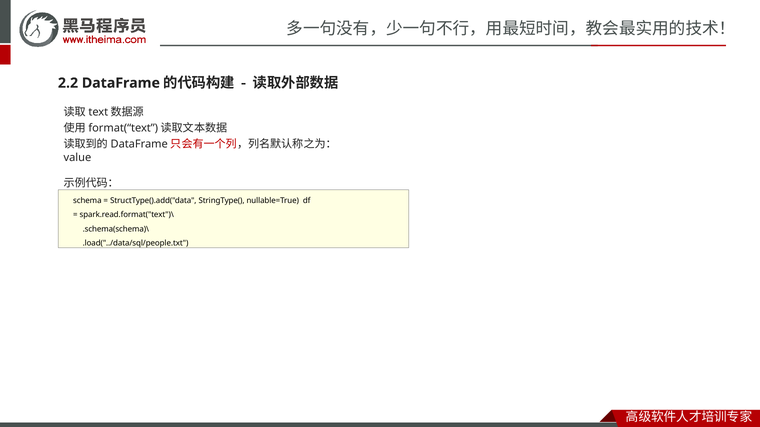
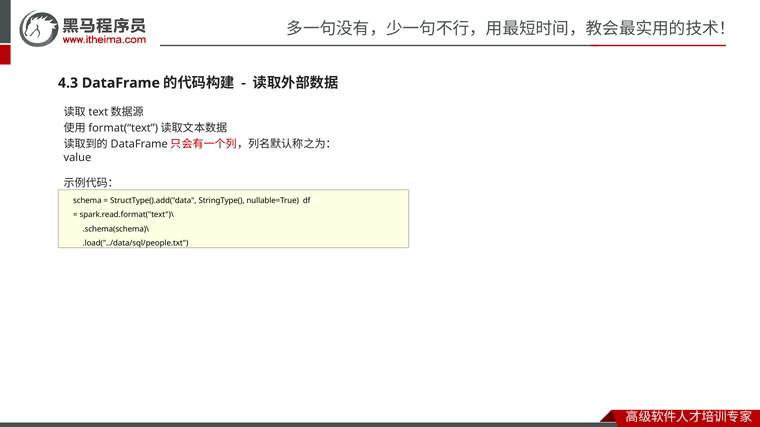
2.2: 2.2 -> 4.3
